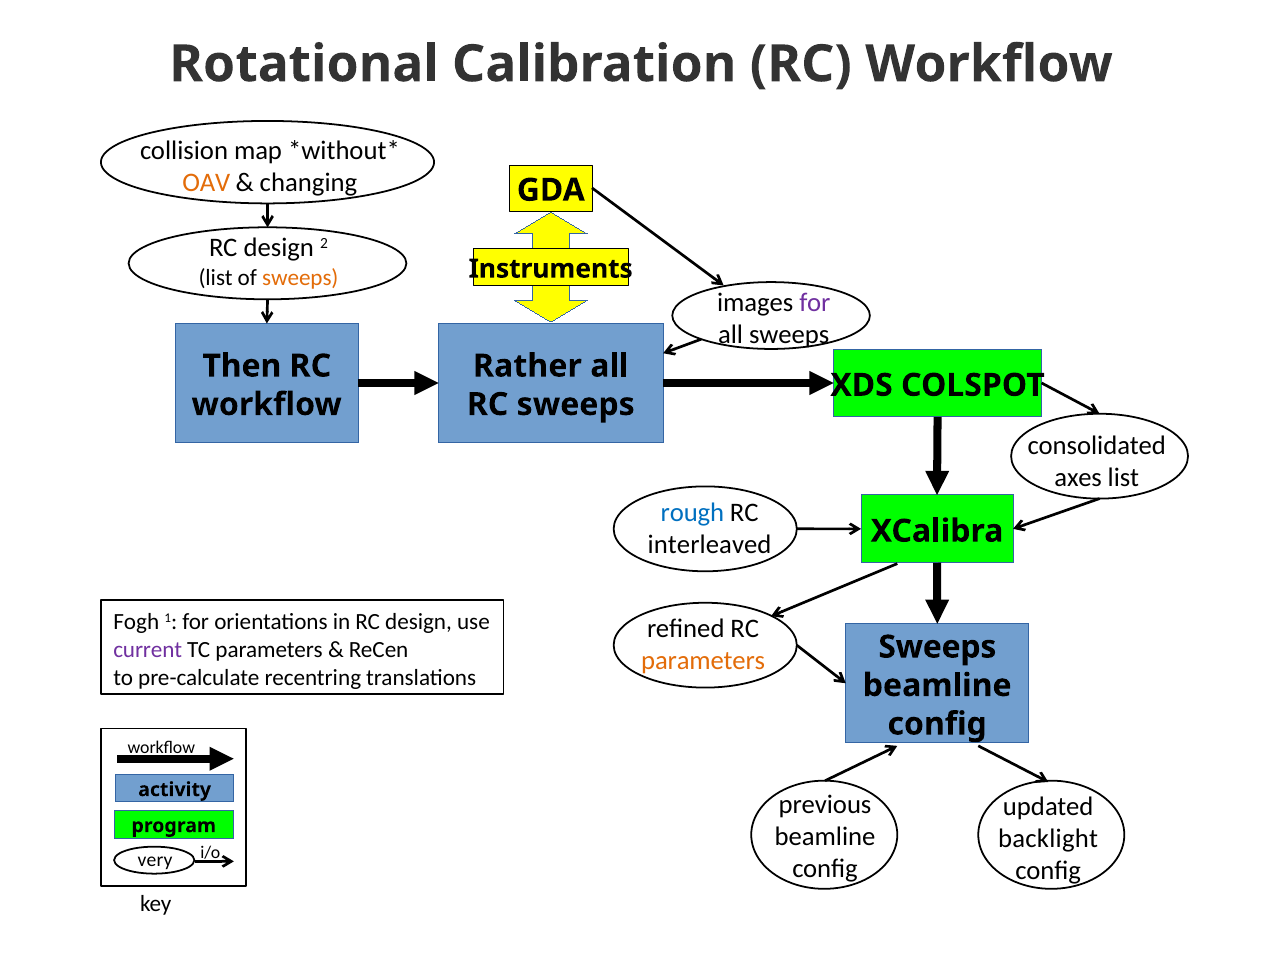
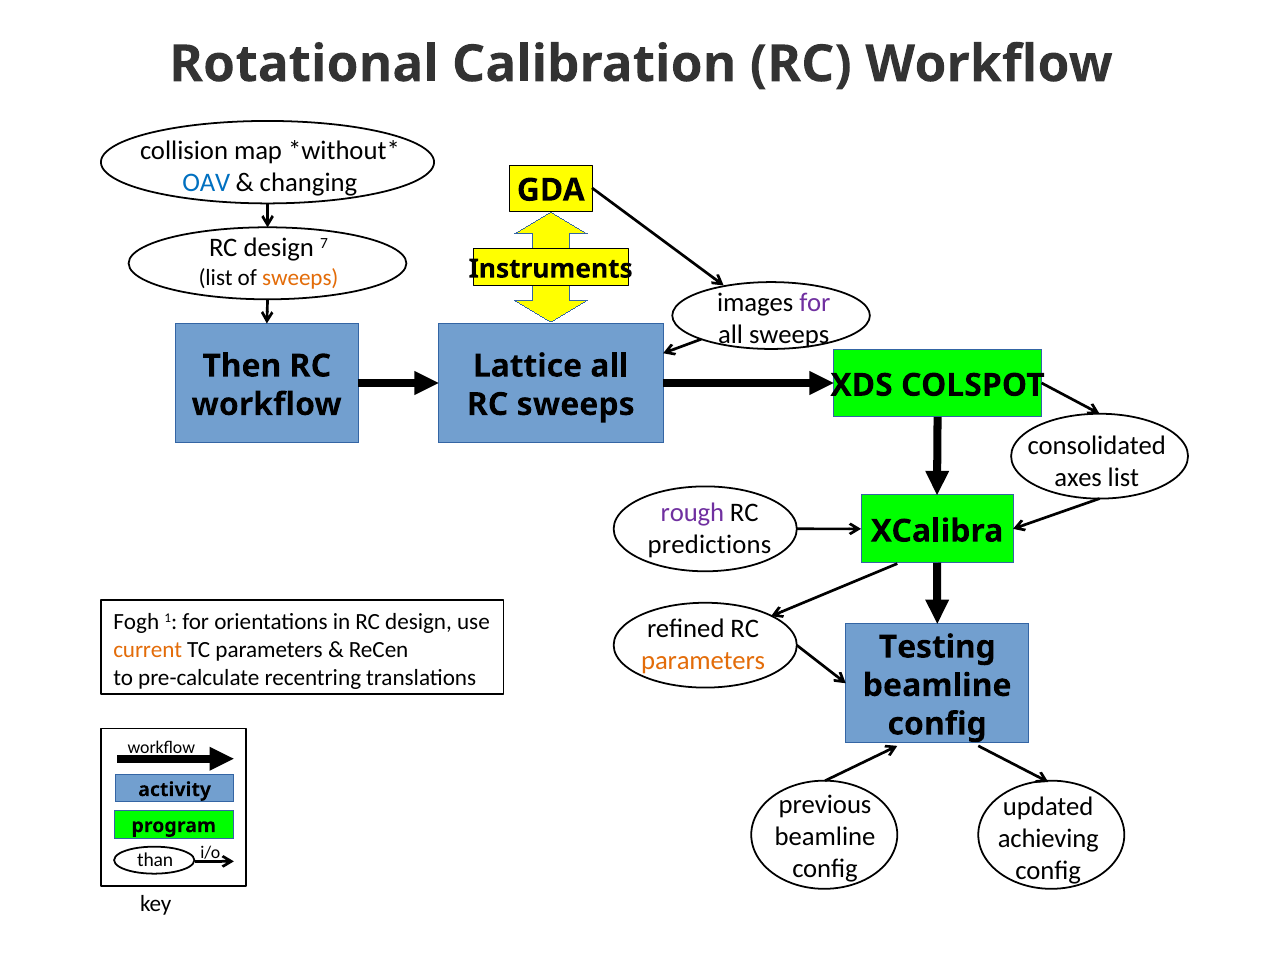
OAV colour: orange -> blue
2: 2 -> 7
Rather: Rather -> Lattice
rough colour: blue -> purple
interleaved: interleaved -> predictions
current colour: purple -> orange
Sweeps at (937, 647): Sweeps -> Testing
backlight: backlight -> achieving
very: very -> than
